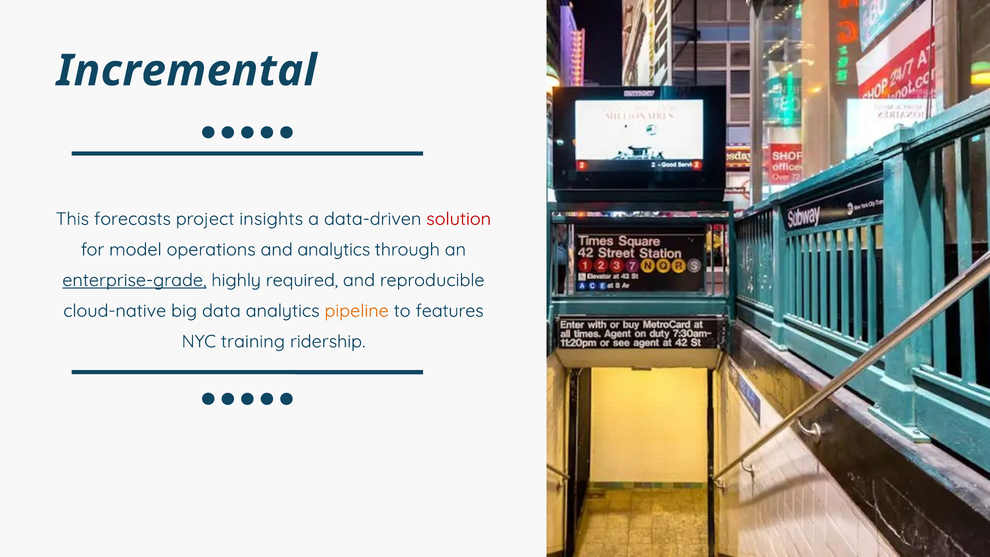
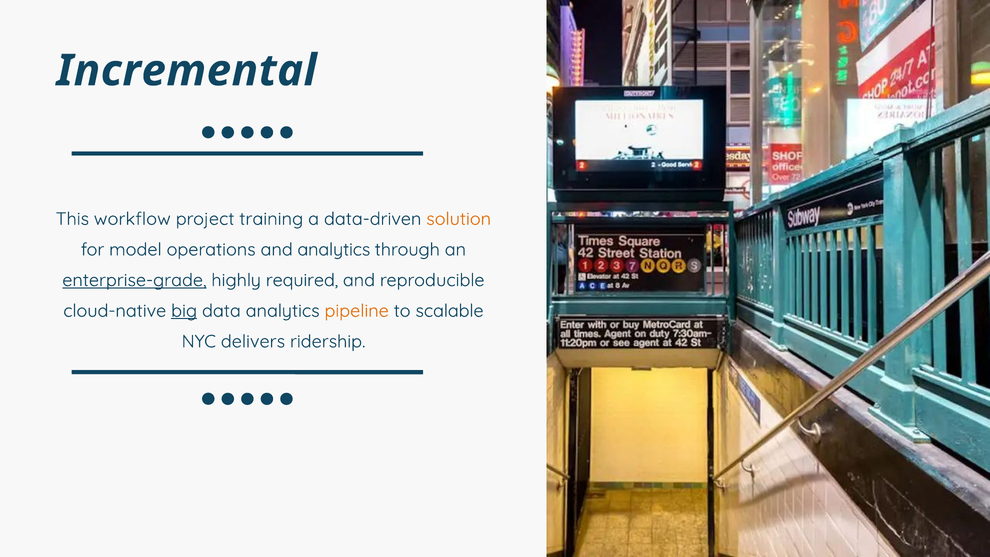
forecasts: forecasts -> workflow
insights: insights -> training
solution colour: red -> orange
big underline: none -> present
features: features -> scalable
training: training -> delivers
